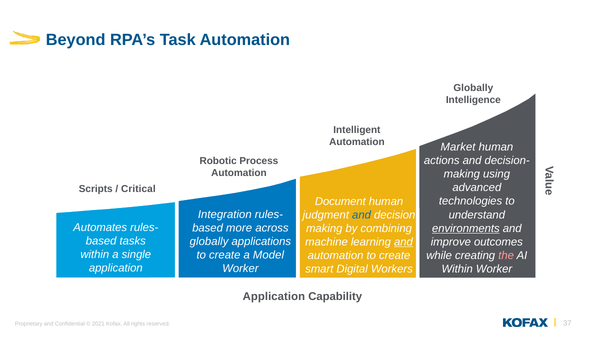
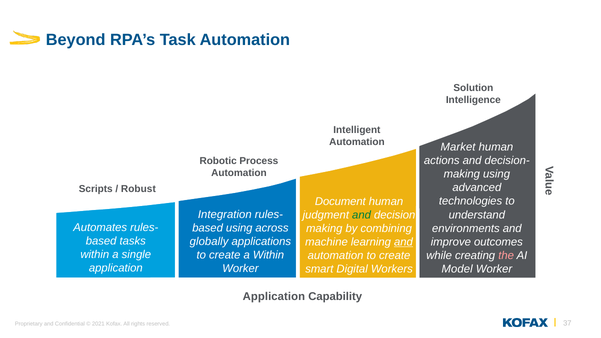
Globally at (473, 88): Globally -> Solution
Critical: Critical -> Robust
and at (362, 215) colour: blue -> green
more at (239, 228): more -> using
environments underline: present -> none
a Model: Model -> Within
Within at (457, 269): Within -> Model
